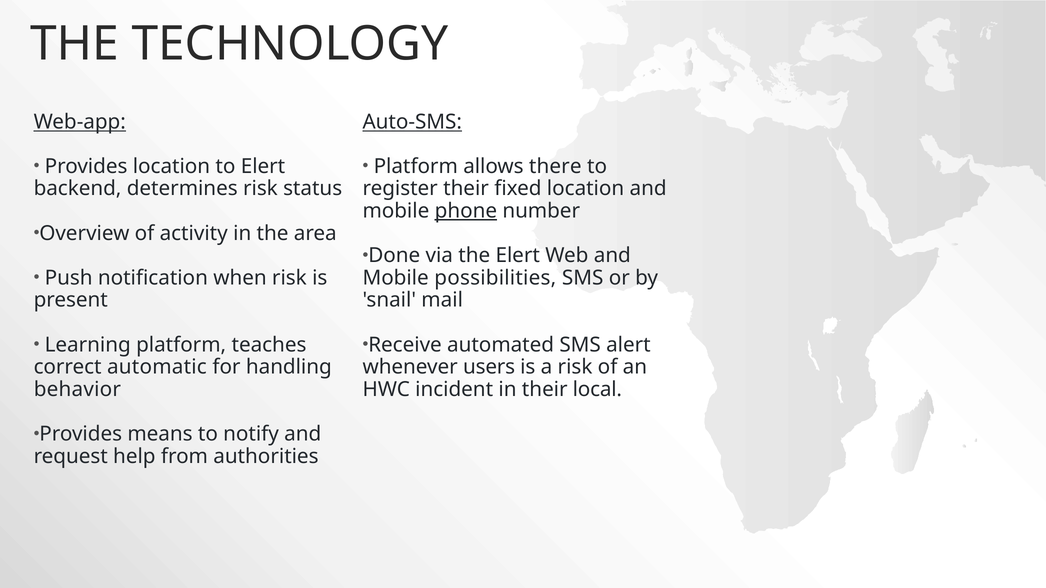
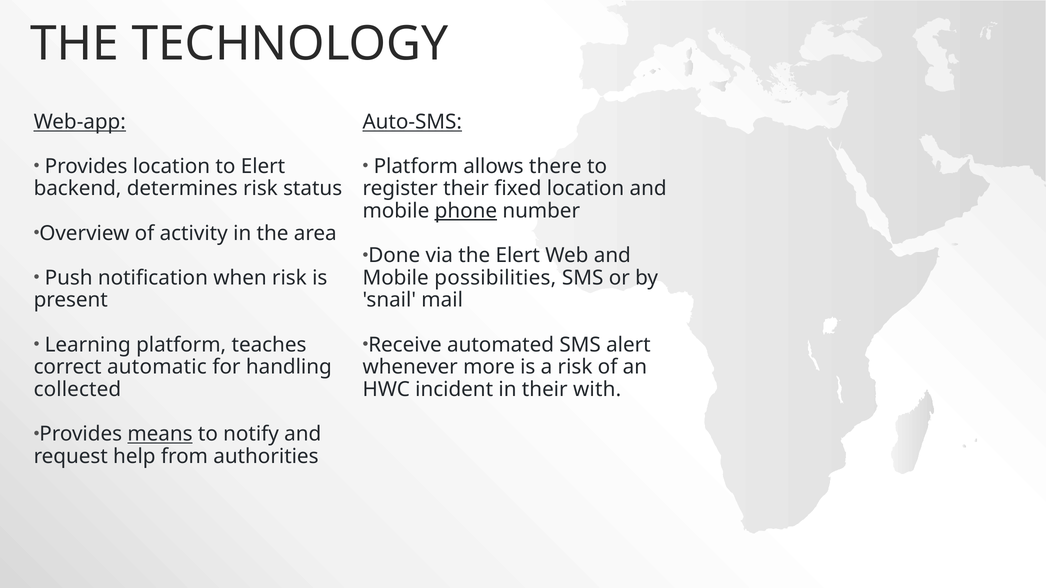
users: users -> more
behavior: behavior -> collected
local: local -> with
means underline: none -> present
